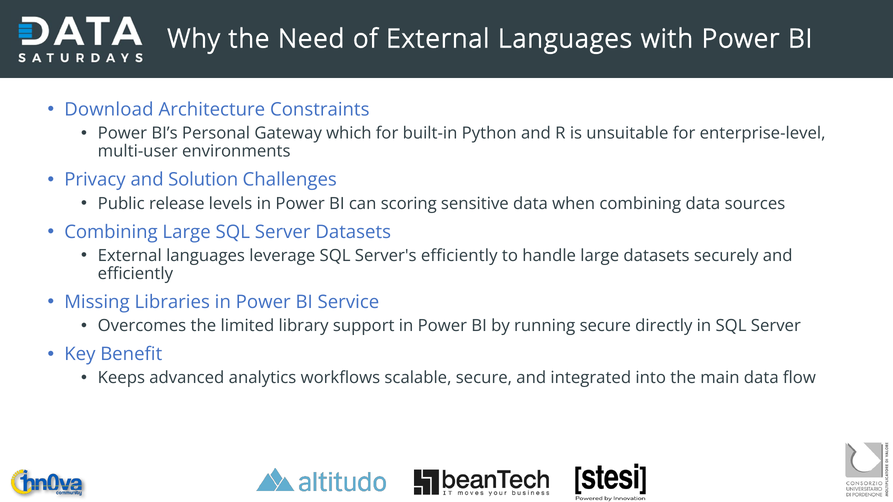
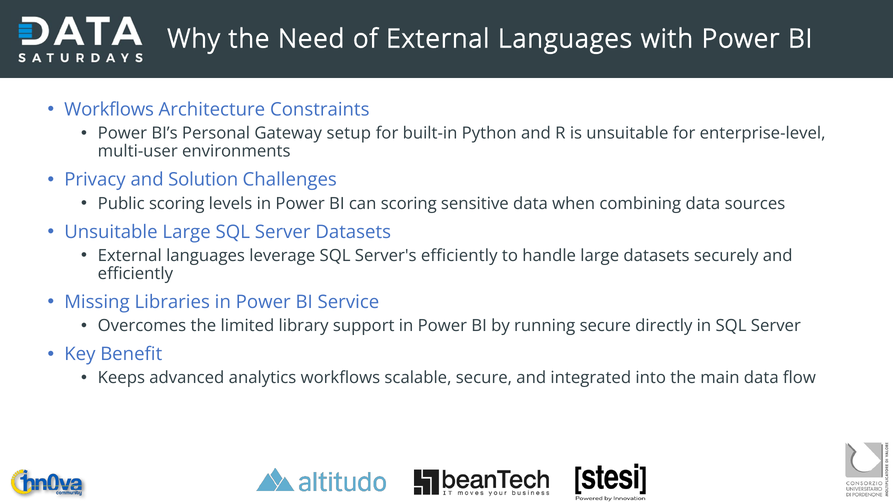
Download at (109, 110): Download -> Workflows
which: which -> setup
Public release: release -> scoring
Combining at (111, 232): Combining -> Unsuitable
